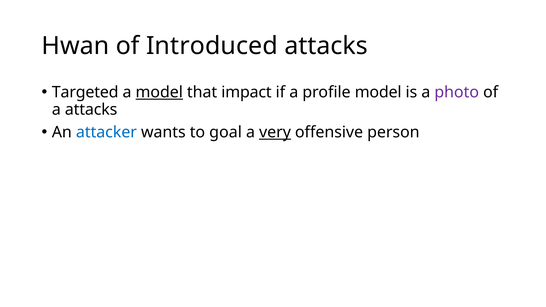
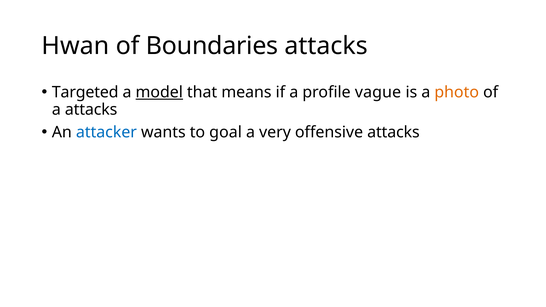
Introduced: Introduced -> Boundaries
impact: impact -> means
profile model: model -> vague
photo colour: purple -> orange
very underline: present -> none
offensive person: person -> attacks
